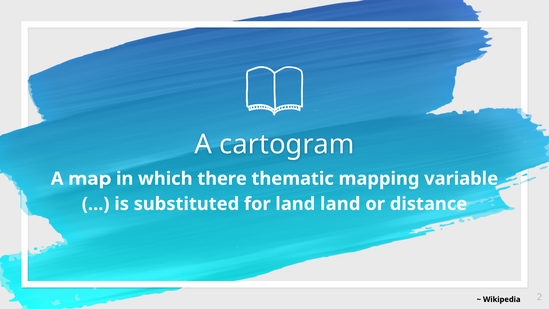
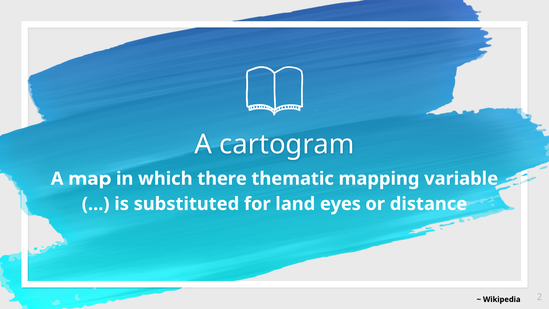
land land: land -> eyes
